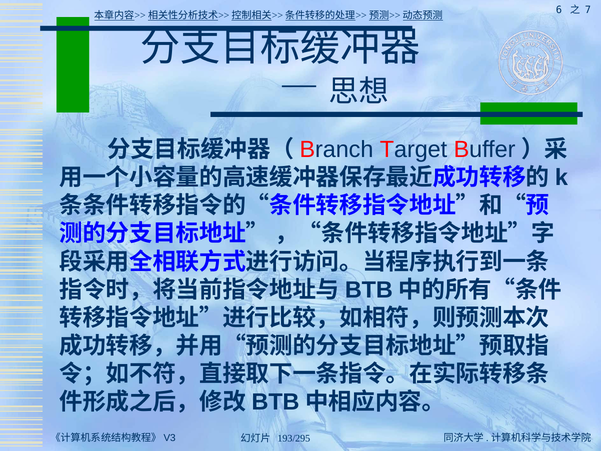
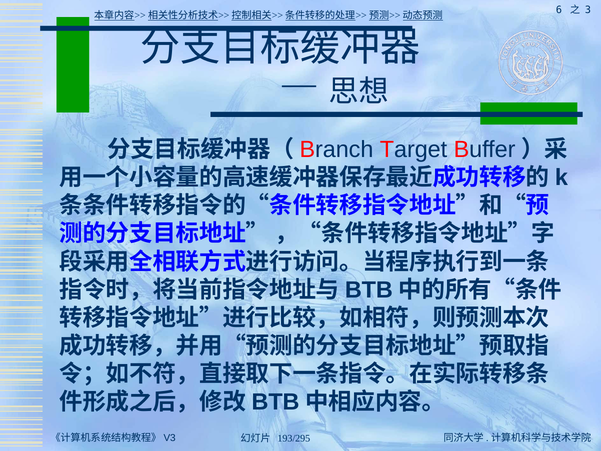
7: 7 -> 3
